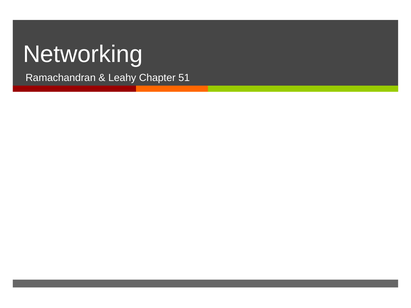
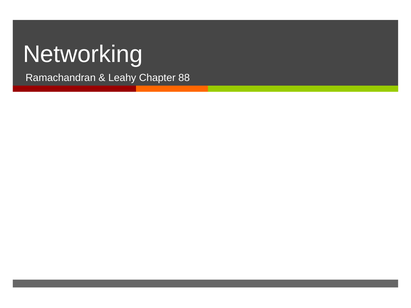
51: 51 -> 88
